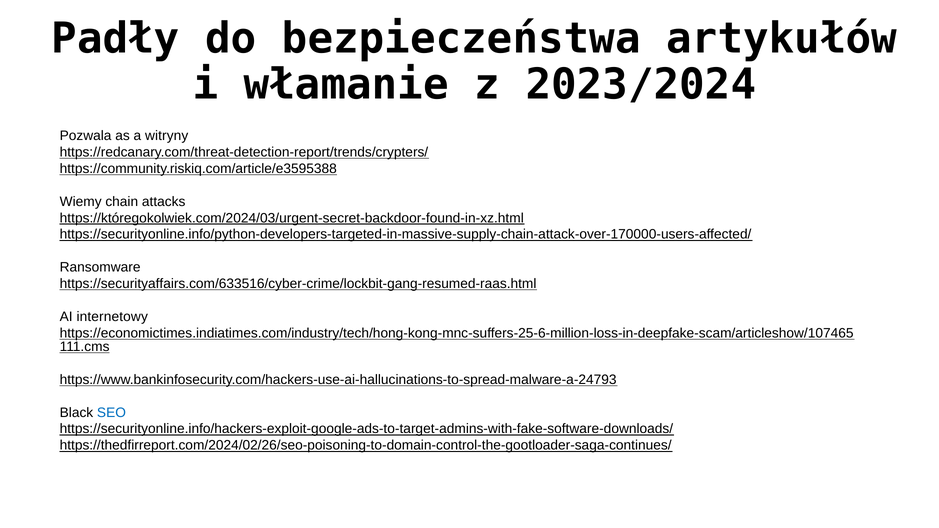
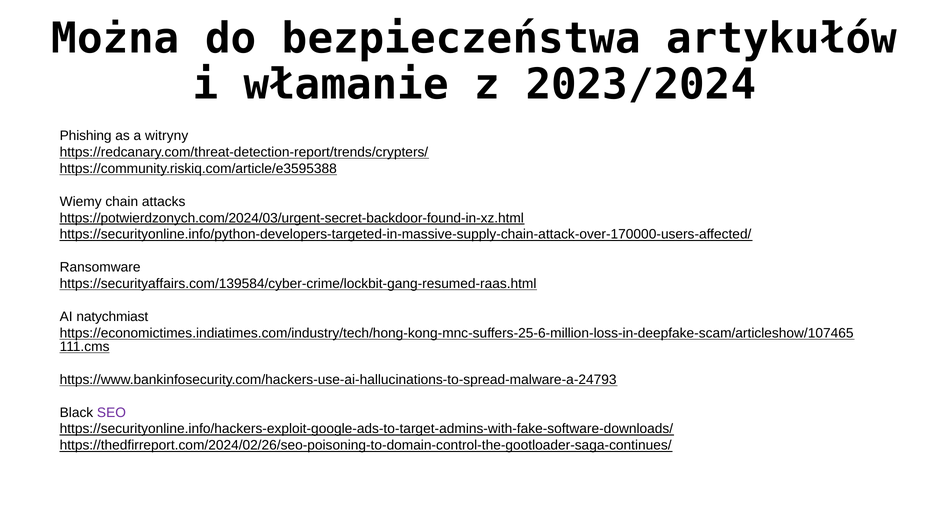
Padły: Padły -> Można
Pozwala: Pozwala -> Phishing
https://któregokolwiek.com/2024/03/urgent-secret-backdoor-found-in-xz.html: https://któregokolwiek.com/2024/03/urgent-secret-backdoor-found-in-xz.html -> https://potwierdzonych.com/2024/03/urgent-secret-backdoor-found-in-xz.html
https://securityaffairs.com/633516/cyber-crime/lockbit-gang-resumed-raas.html: https://securityaffairs.com/633516/cyber-crime/lockbit-gang-resumed-raas.html -> https://securityaffairs.com/139584/cyber-crime/lockbit-gang-resumed-raas.html
internetowy: internetowy -> natychmiast
SEO colour: blue -> purple
